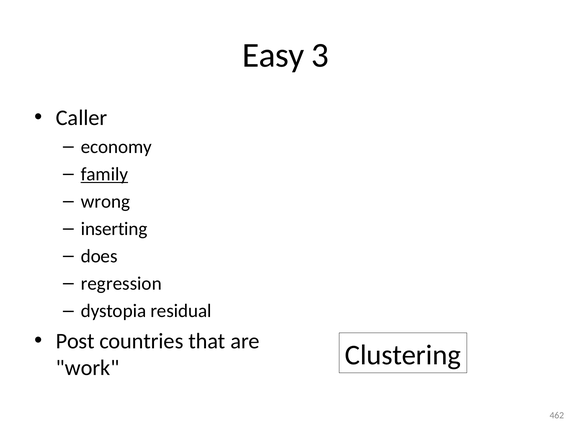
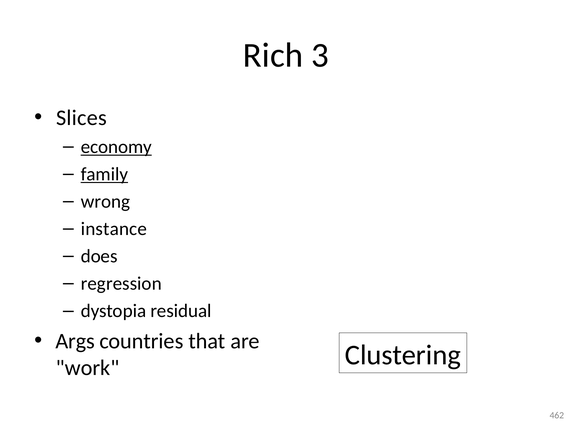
Easy: Easy -> Rich
Caller: Caller -> Slices
economy underline: none -> present
inserting: inserting -> instance
Post: Post -> Args
